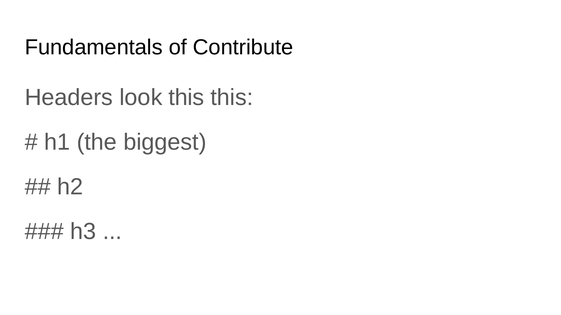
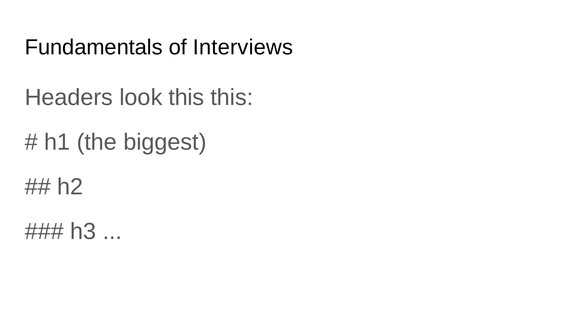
Contribute: Contribute -> Interviews
